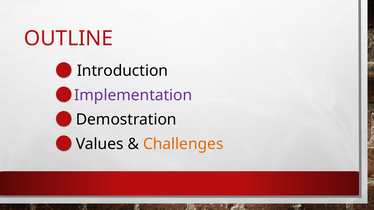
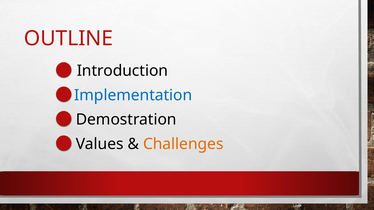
Implementation colour: purple -> blue
